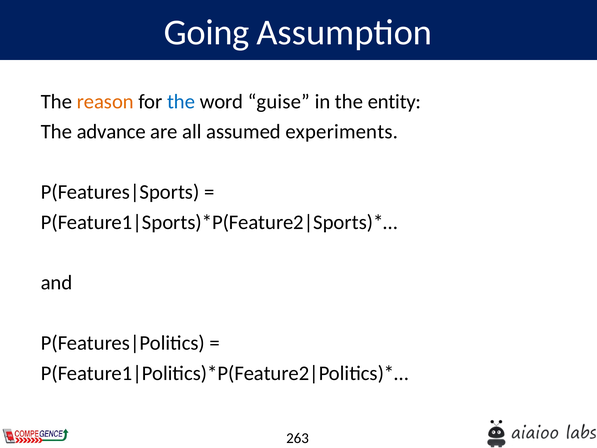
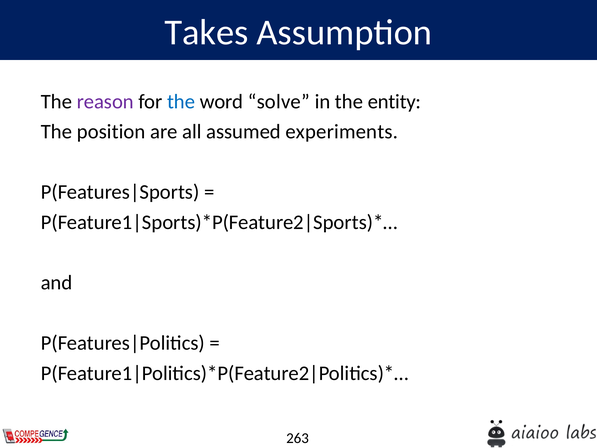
Going: Going -> Takes
reason colour: orange -> purple
guise: guise -> solve
advance: advance -> position
